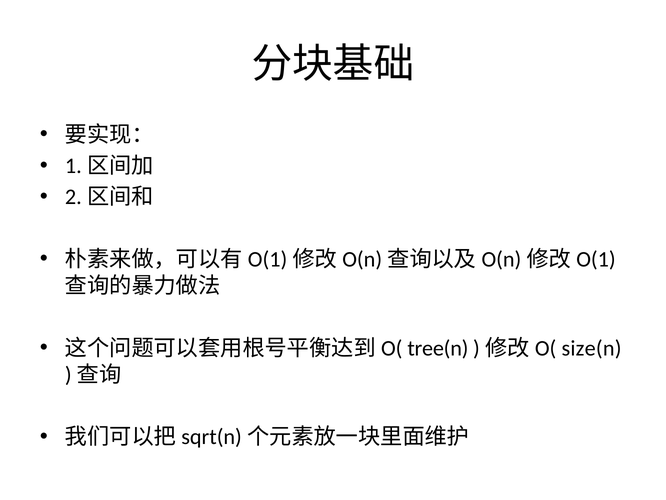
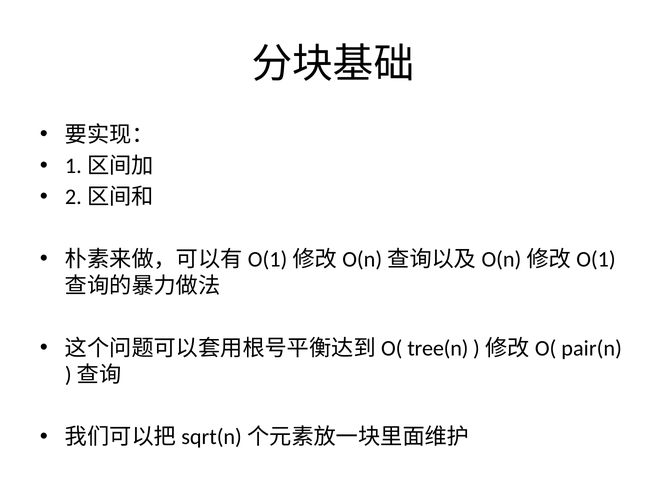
size(n: size(n -> pair(n
